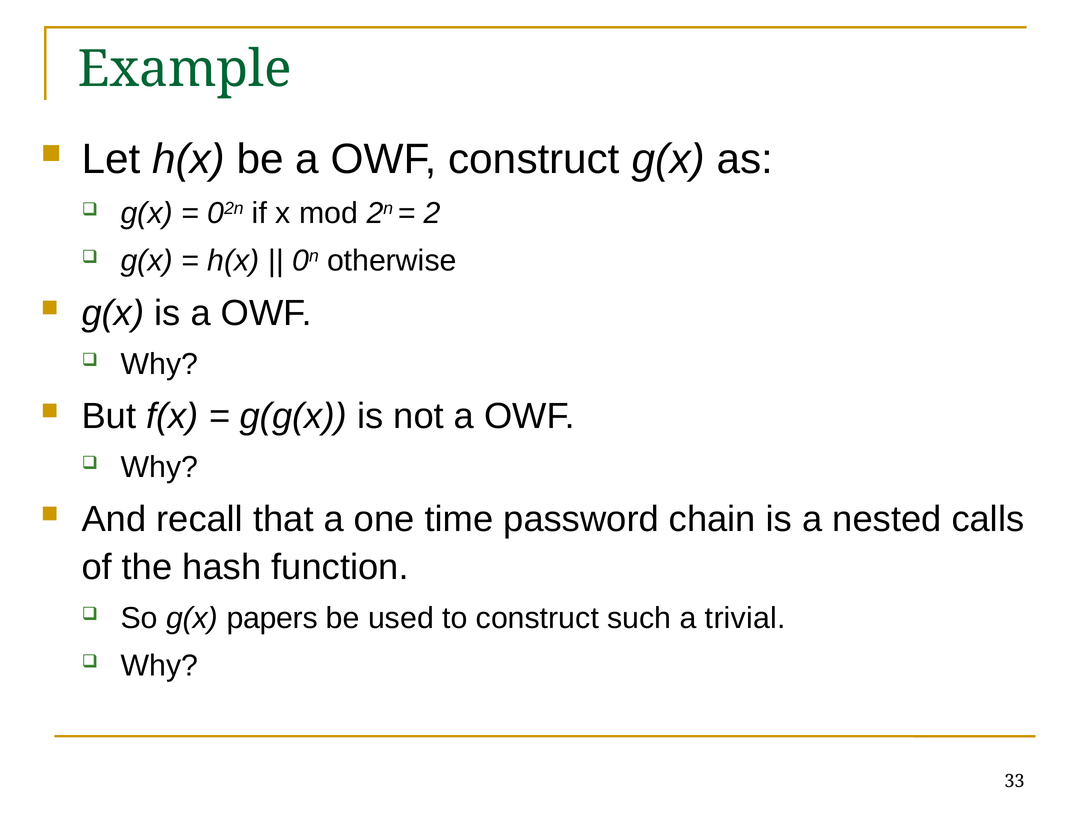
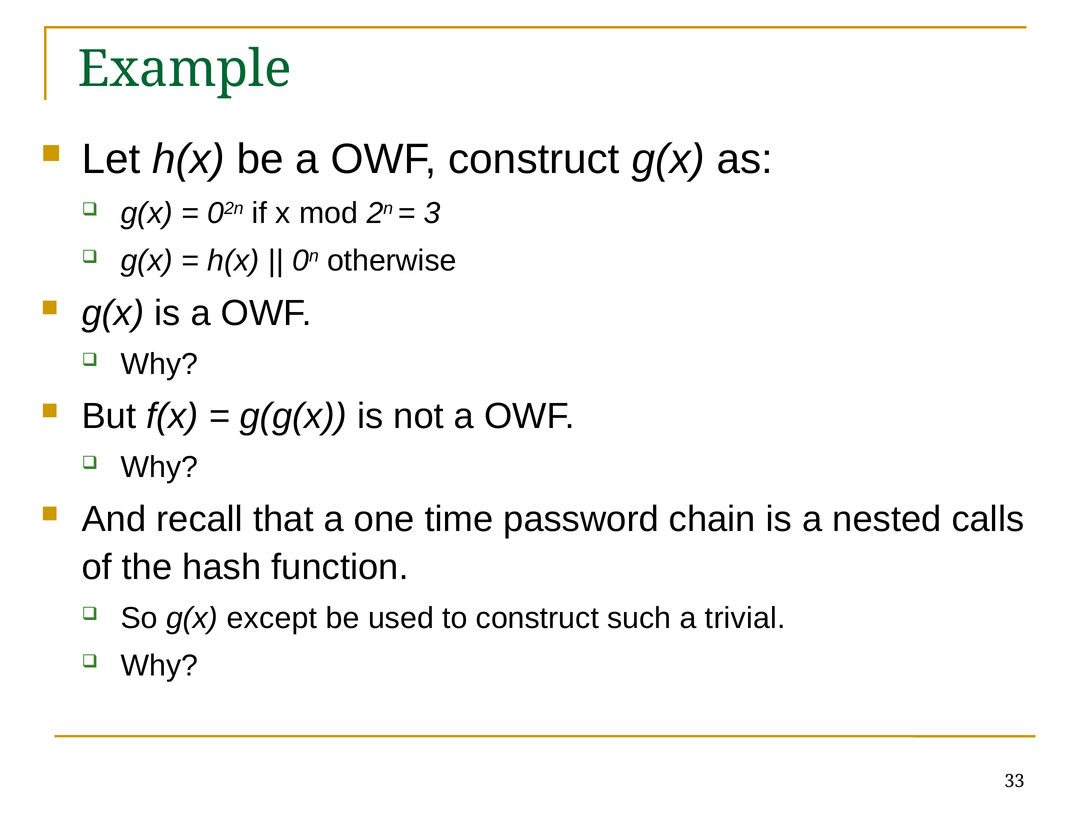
2: 2 -> 3
papers: papers -> except
